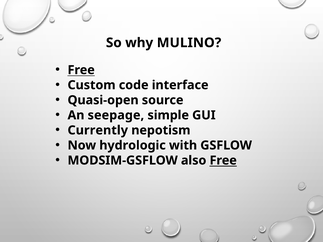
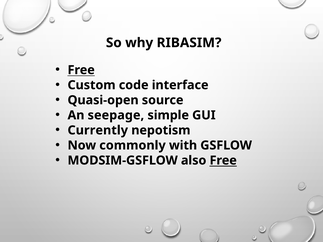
MULINO: MULINO -> RIBASIM
hydrologic: hydrologic -> commonly
